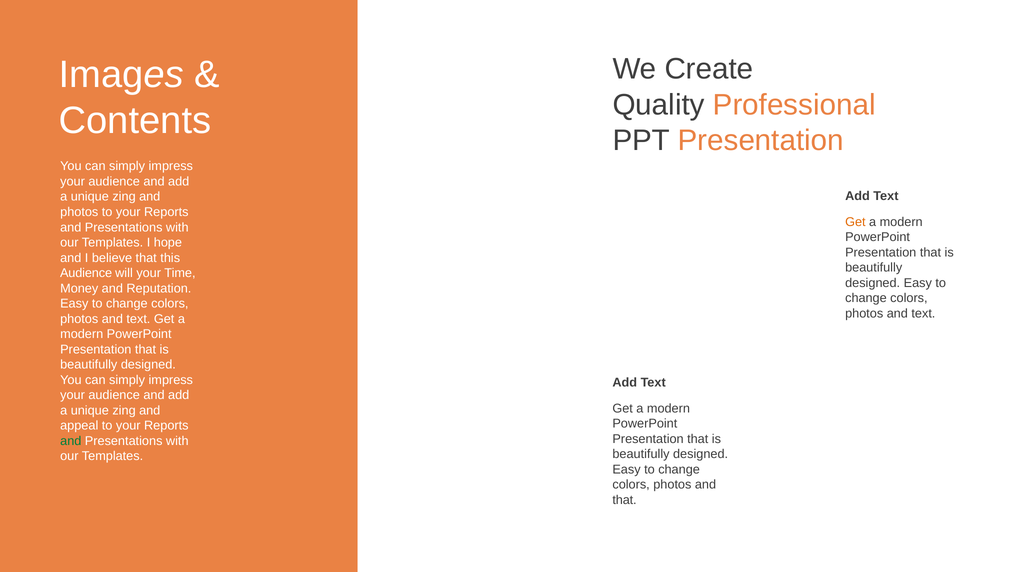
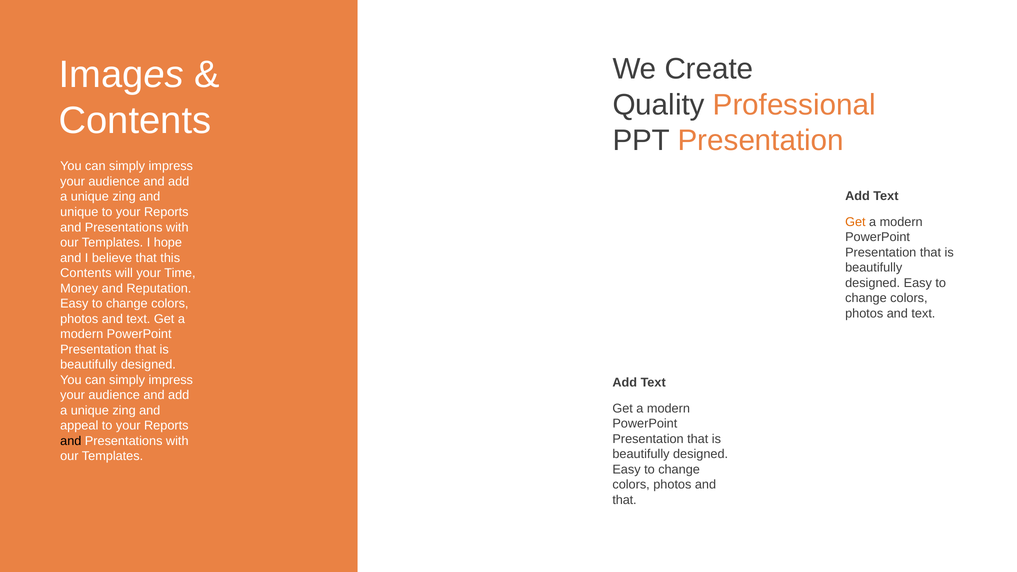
photos at (79, 212): photos -> unique
Audience at (86, 273): Audience -> Contents
and at (71, 441) colour: green -> black
